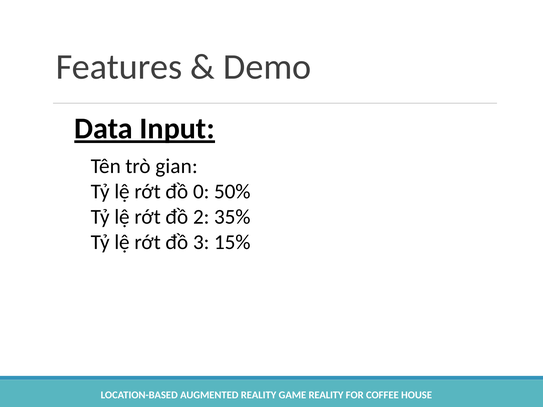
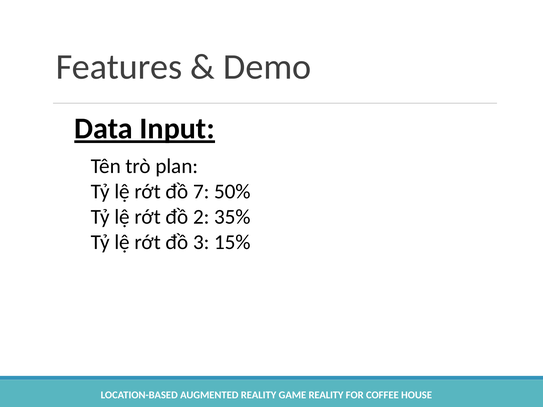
gian: gian -> plan
0: 0 -> 7
